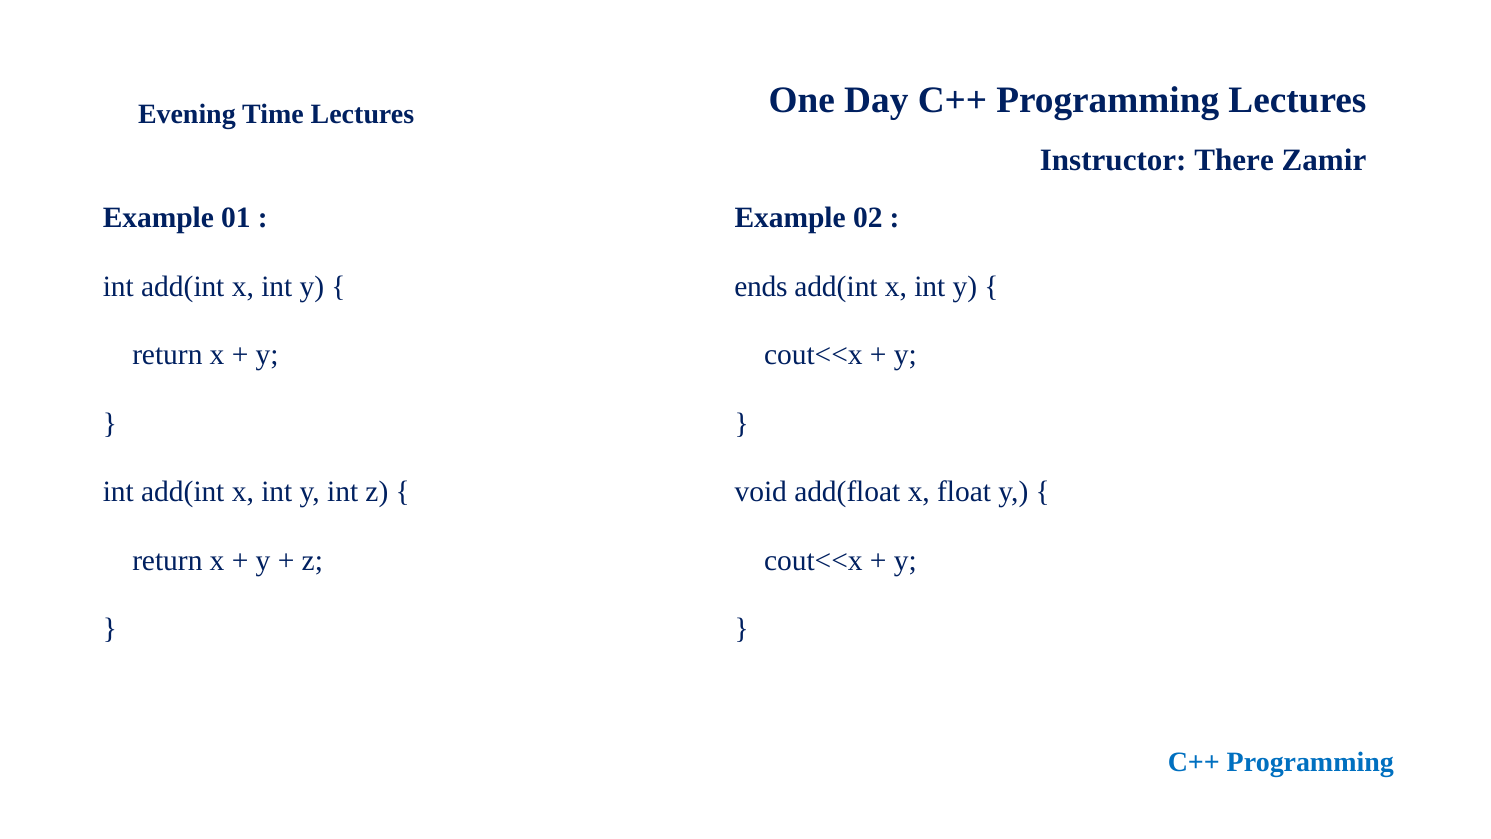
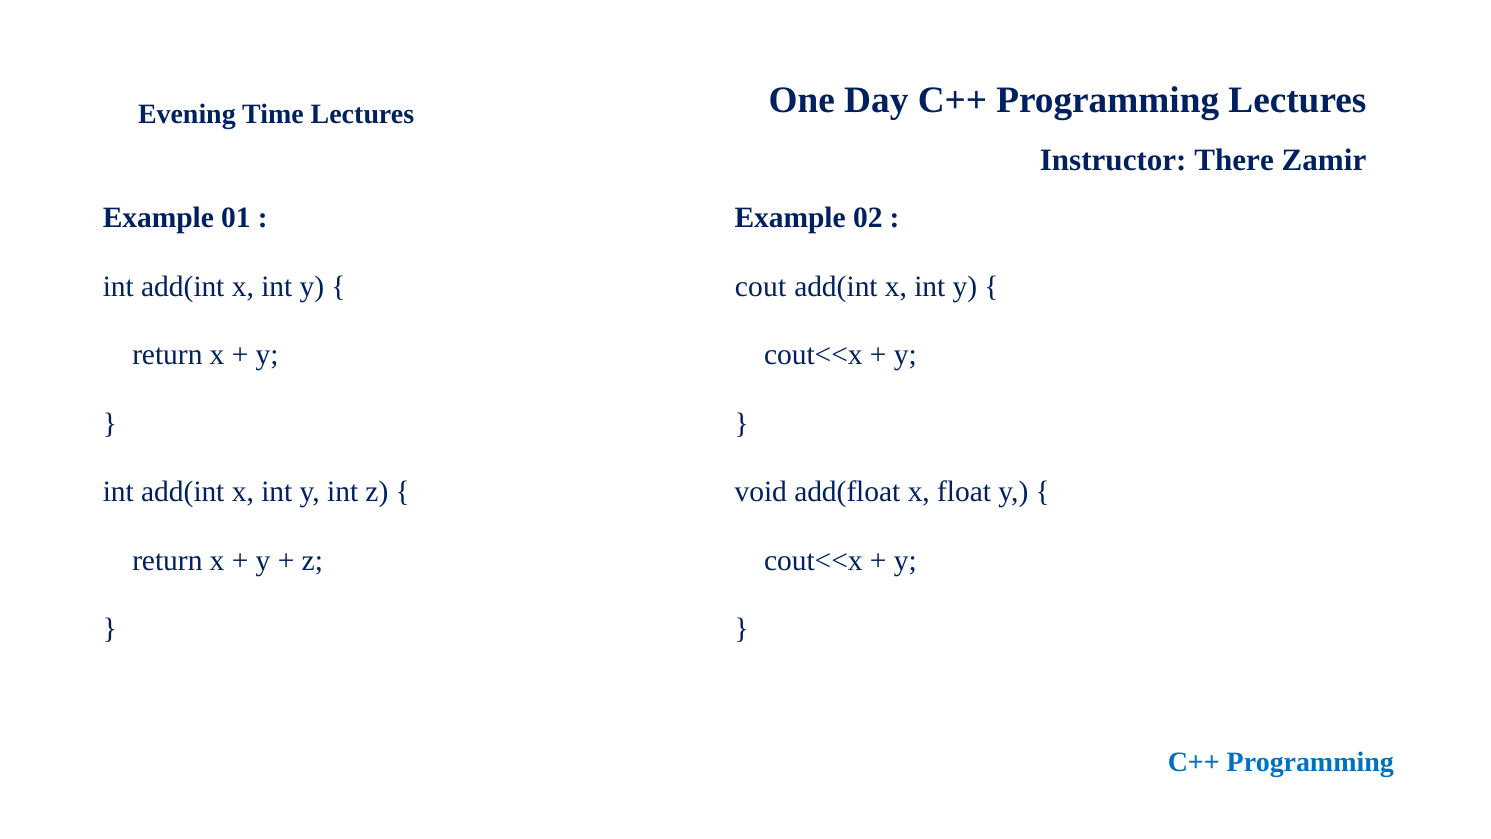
ends: ends -> cout
